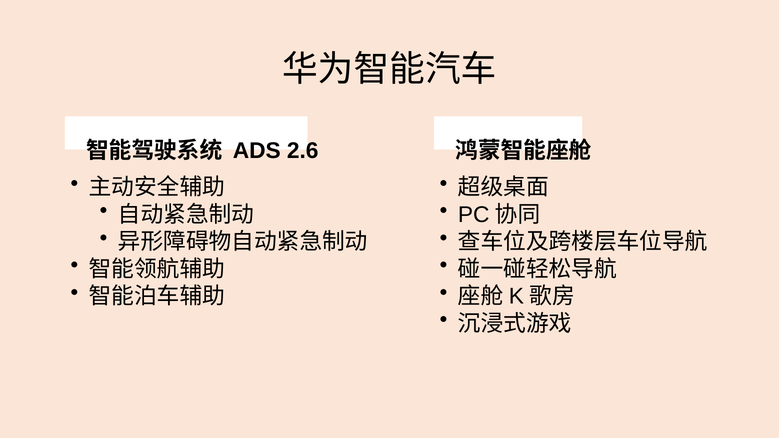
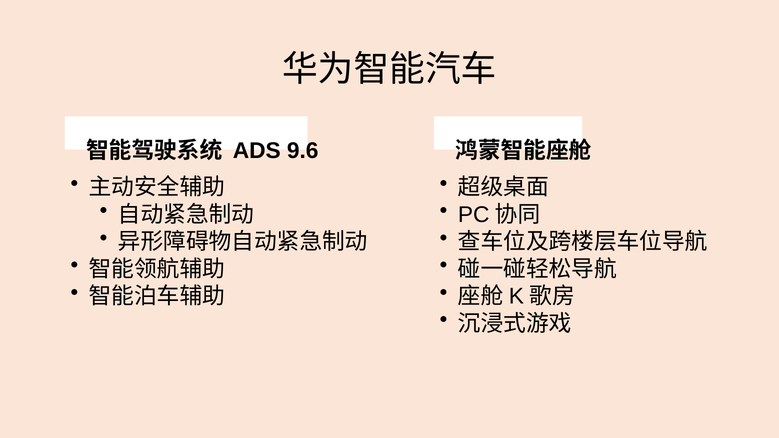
2.6: 2.6 -> 9.6
